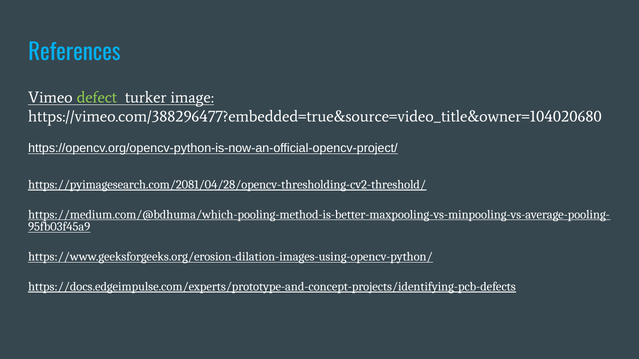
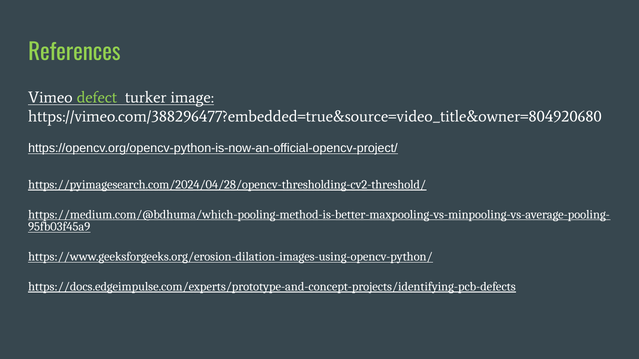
References colour: light blue -> light green
https://vimeo.com/388296477?embedded=true&source=video_title&owner=104020680: https://vimeo.com/388296477?embedded=true&source=video_title&owner=104020680 -> https://vimeo.com/388296477?embedded=true&source=video_title&owner=804920680
https://pyimagesearch.com/2081/04/28/opencv-thresholding-cv2-threshold/: https://pyimagesearch.com/2081/04/28/opencv-thresholding-cv2-threshold/ -> https://pyimagesearch.com/2024/04/28/opencv-thresholding-cv2-threshold/
